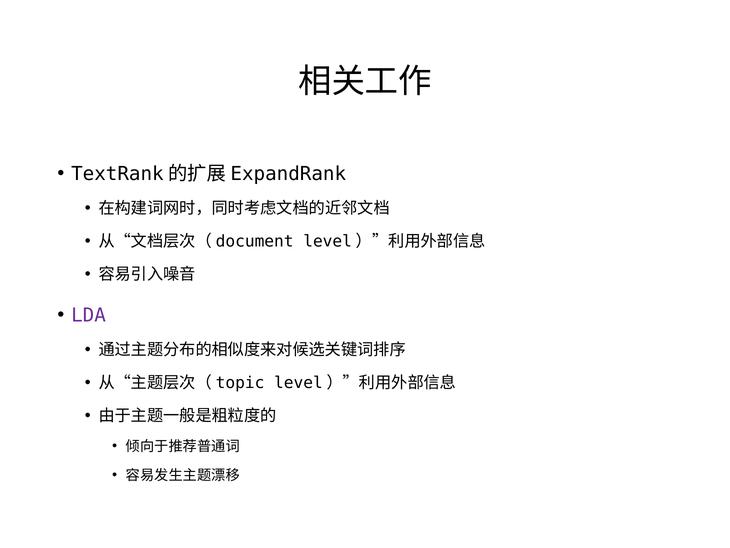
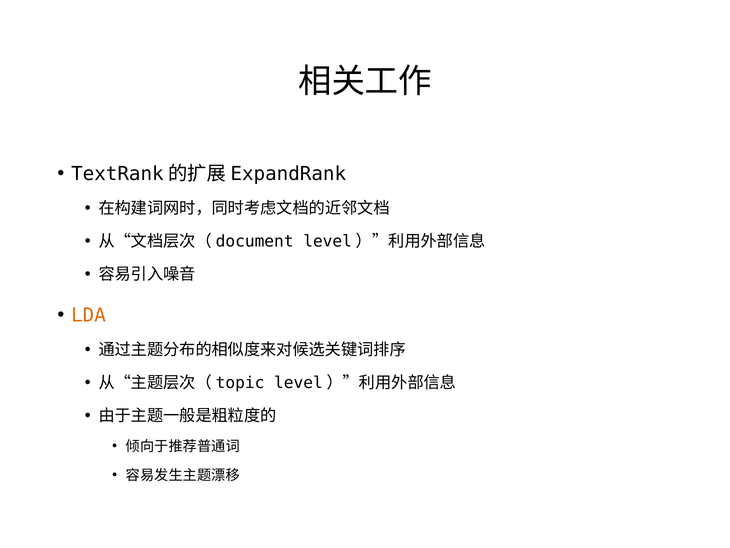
LDA colour: purple -> orange
